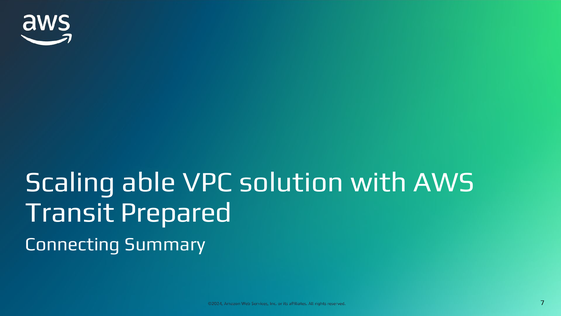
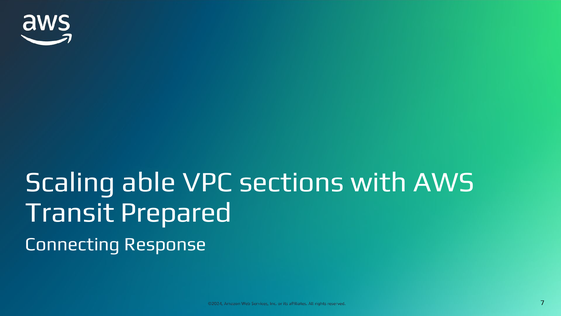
solution: solution -> sections
Summary: Summary -> Response
